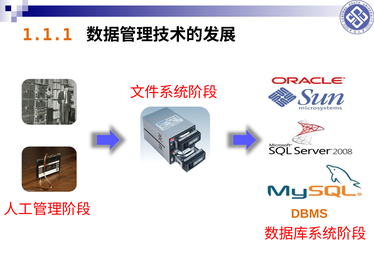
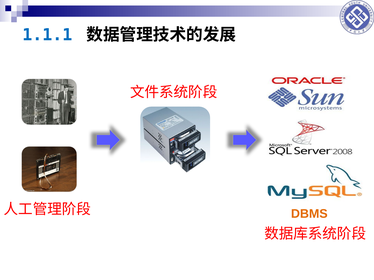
1.1.1 colour: orange -> blue
